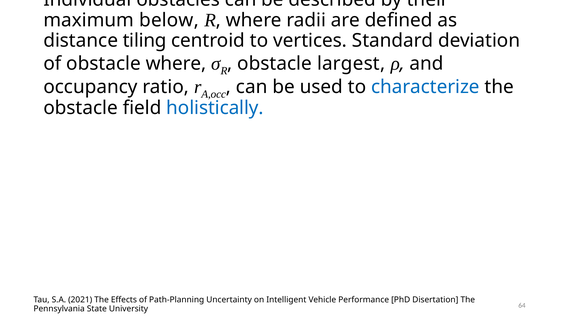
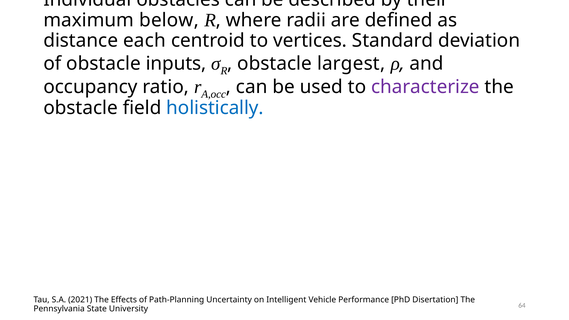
tiling: tiling -> each
obstacle where: where -> inputs
characterize colour: blue -> purple
